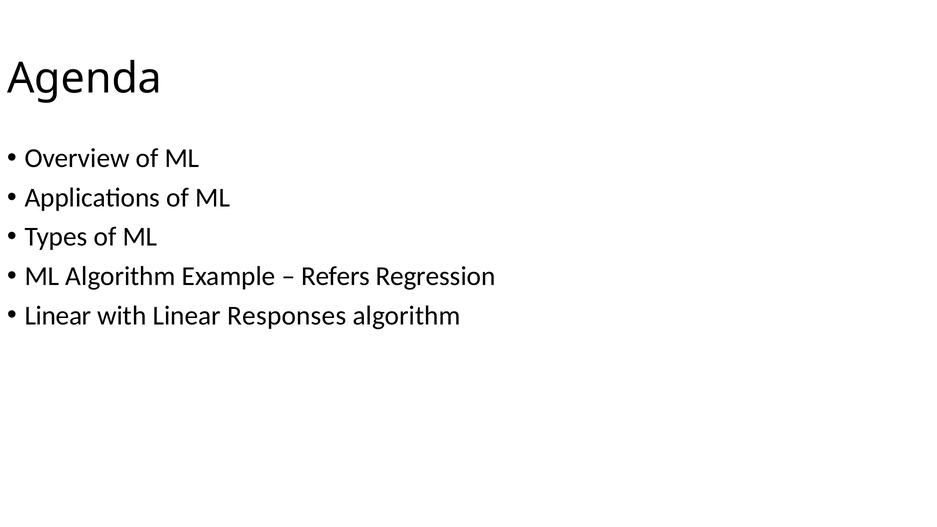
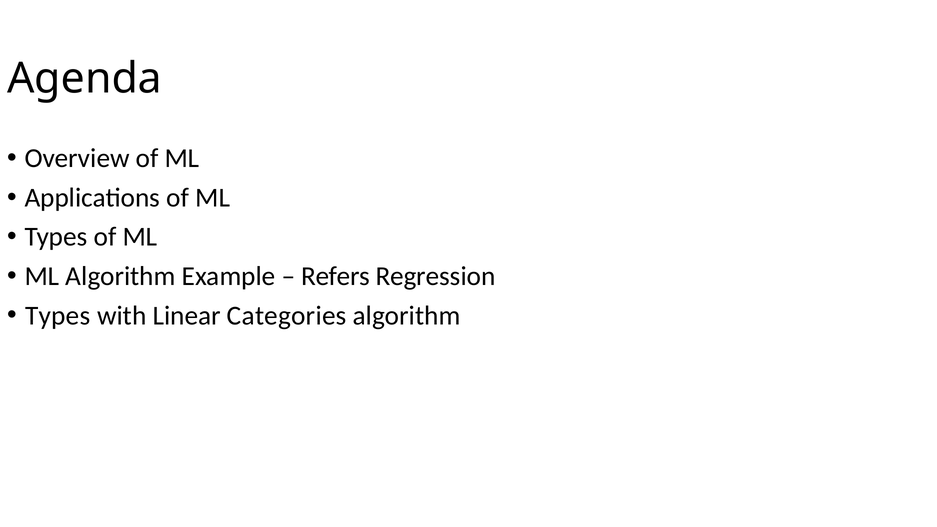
Linear at (58, 316): Linear -> Types
Responses: Responses -> Categories
